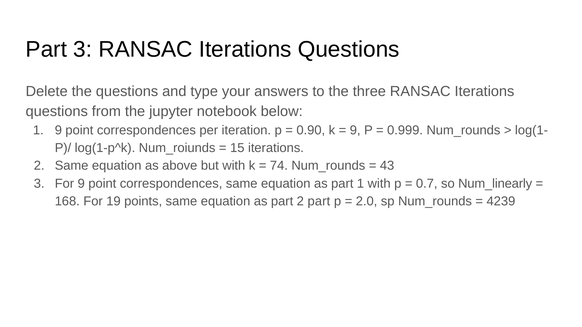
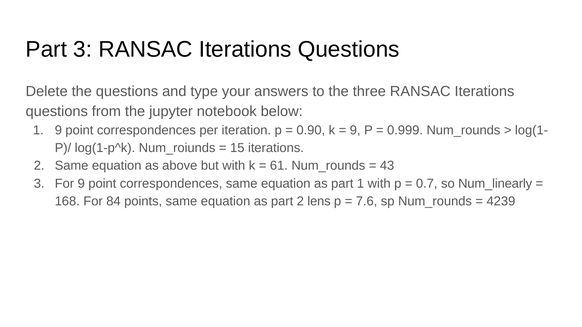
74: 74 -> 61
19: 19 -> 84
2 part: part -> lens
2.0: 2.0 -> 7.6
